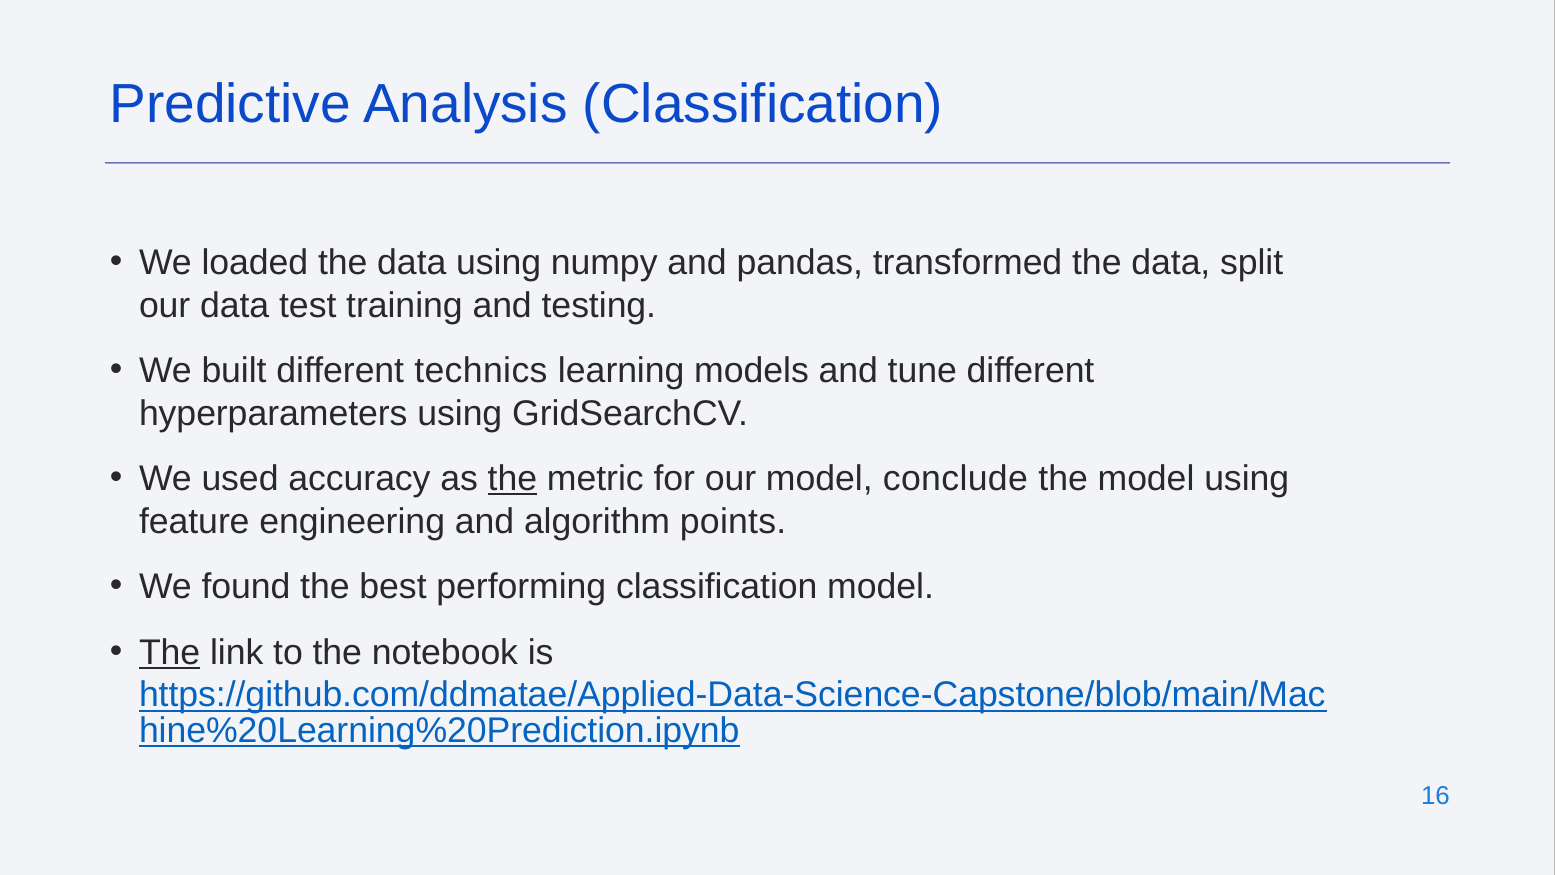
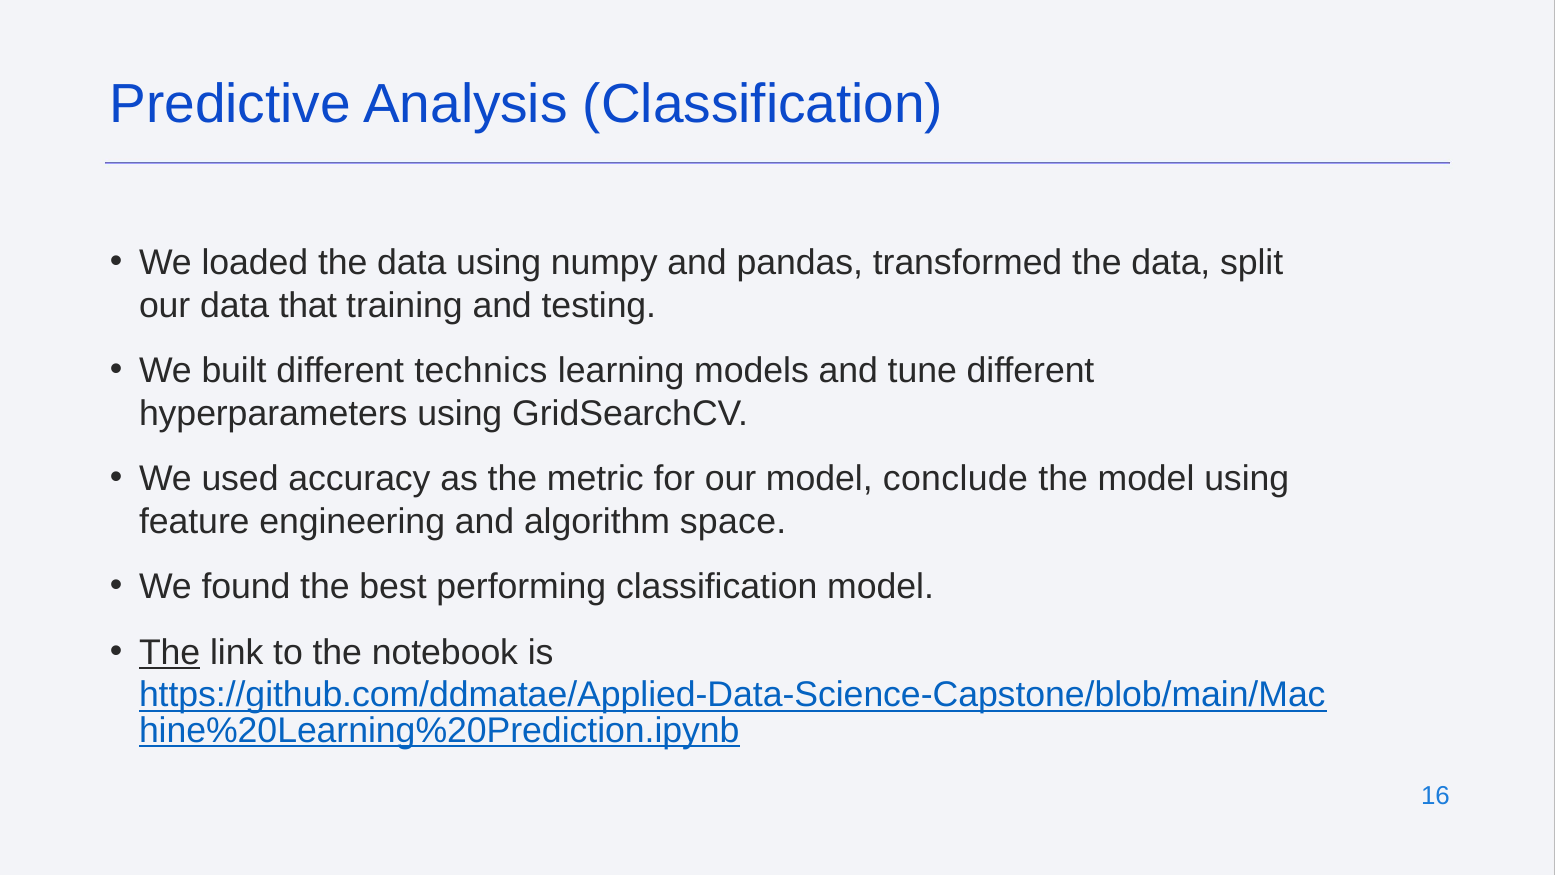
test: test -> that
the at (512, 479) underline: present -> none
points: points -> space
